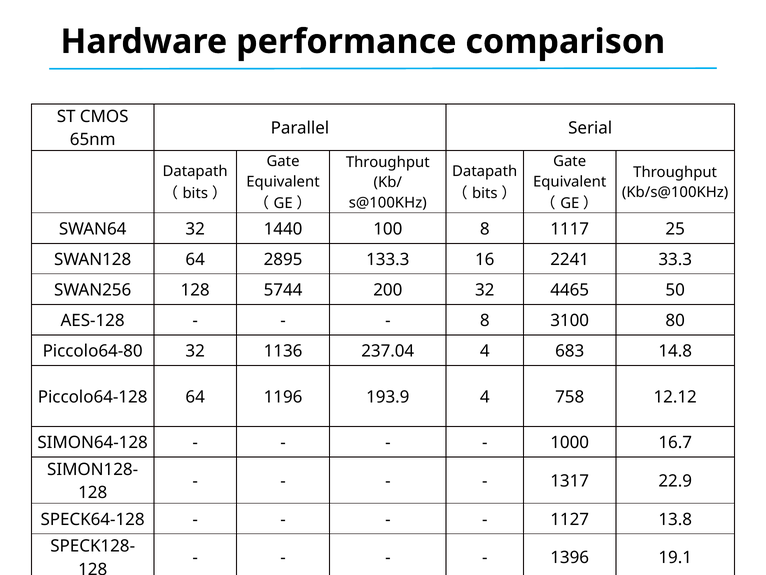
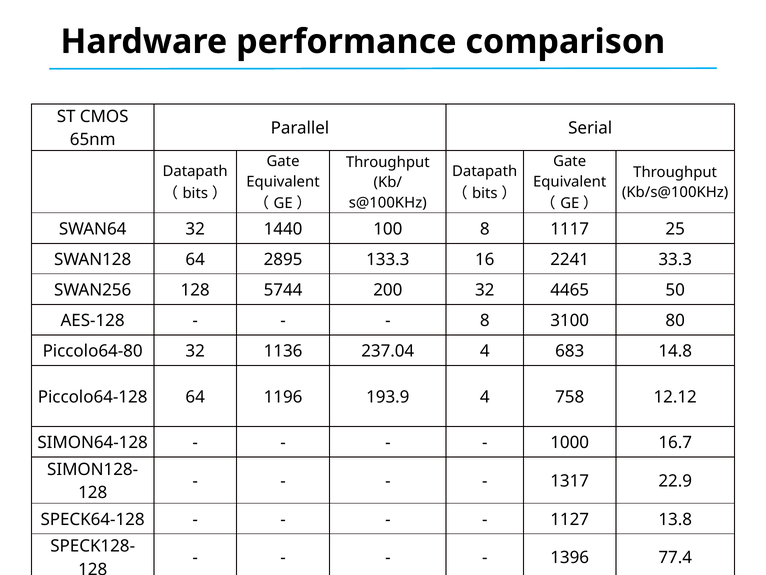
19.1: 19.1 -> 77.4
